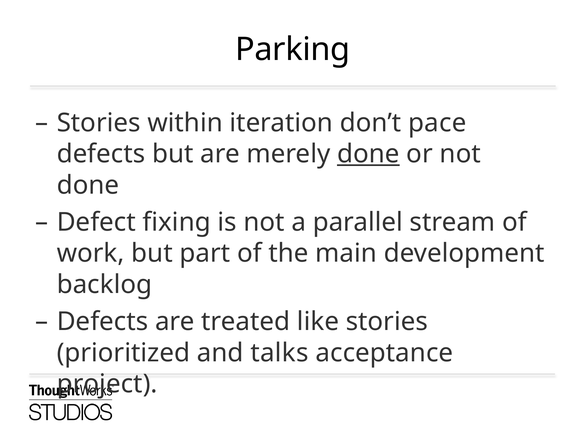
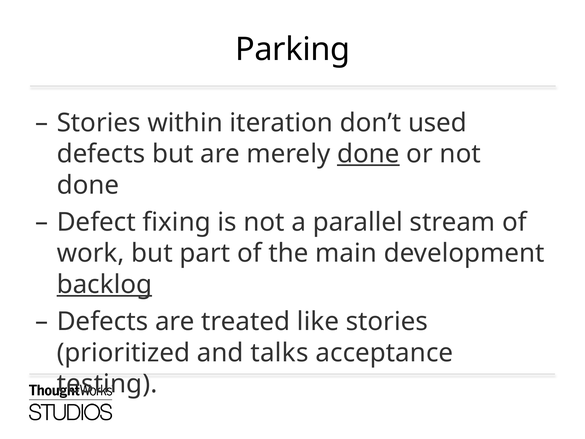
pace: pace -> used
backlog underline: none -> present
project: project -> testing
